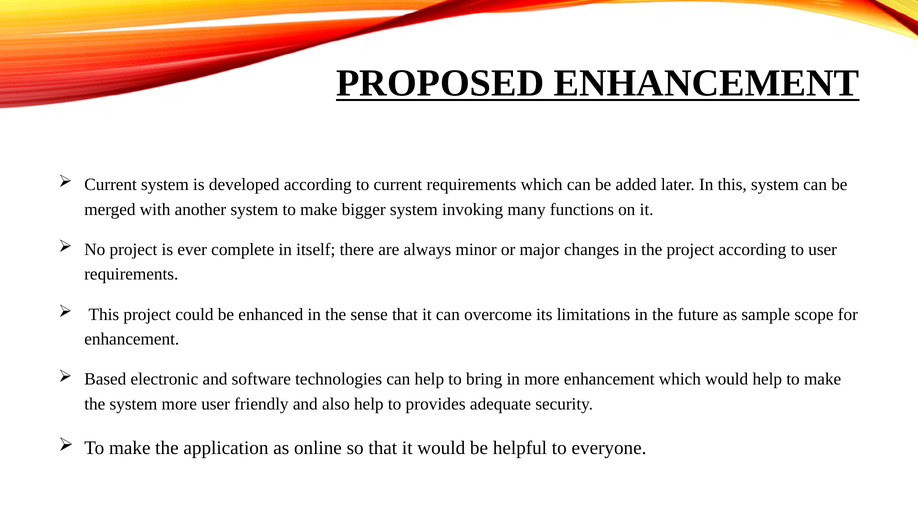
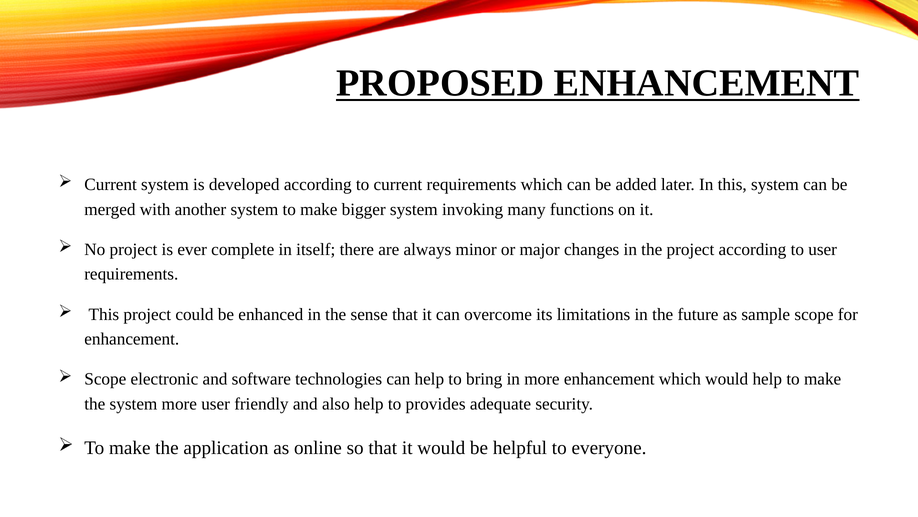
Based at (105, 379): Based -> Scope
